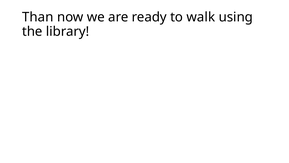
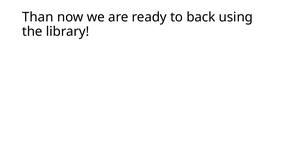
walk: walk -> back
